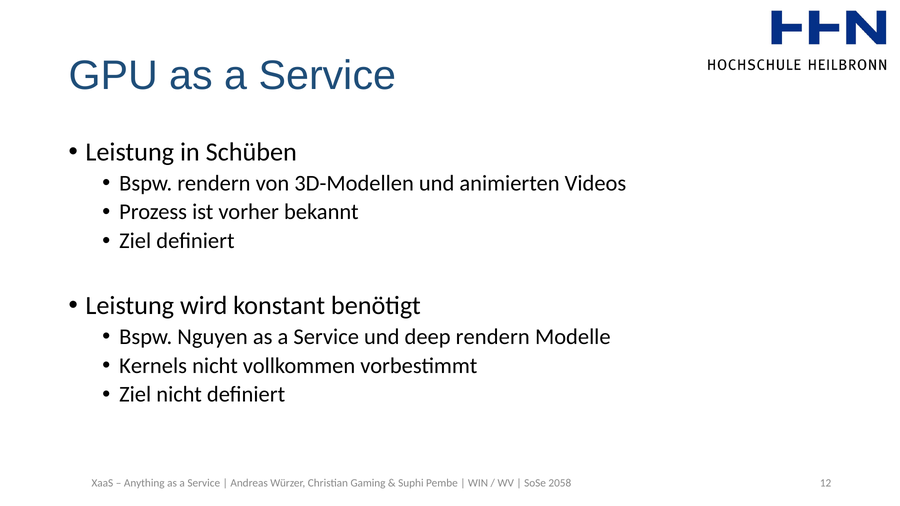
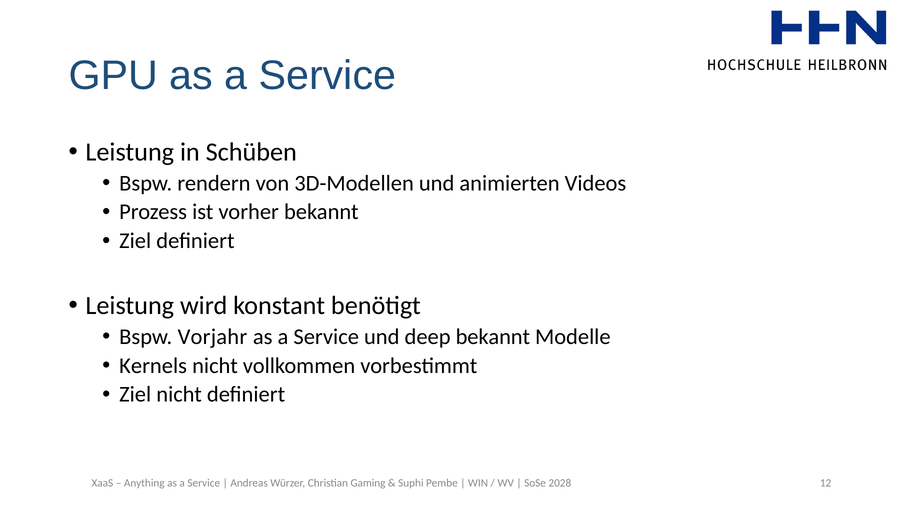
Nguyen: Nguyen -> Vorjahr
deep rendern: rendern -> bekannt
2058: 2058 -> 2028
